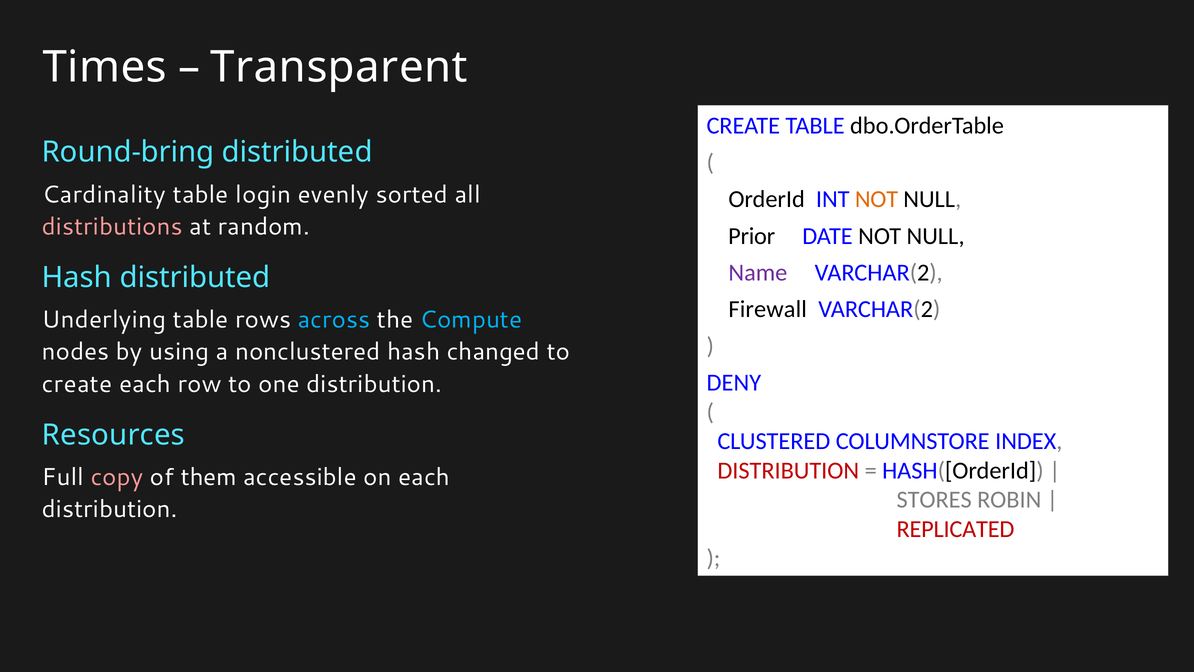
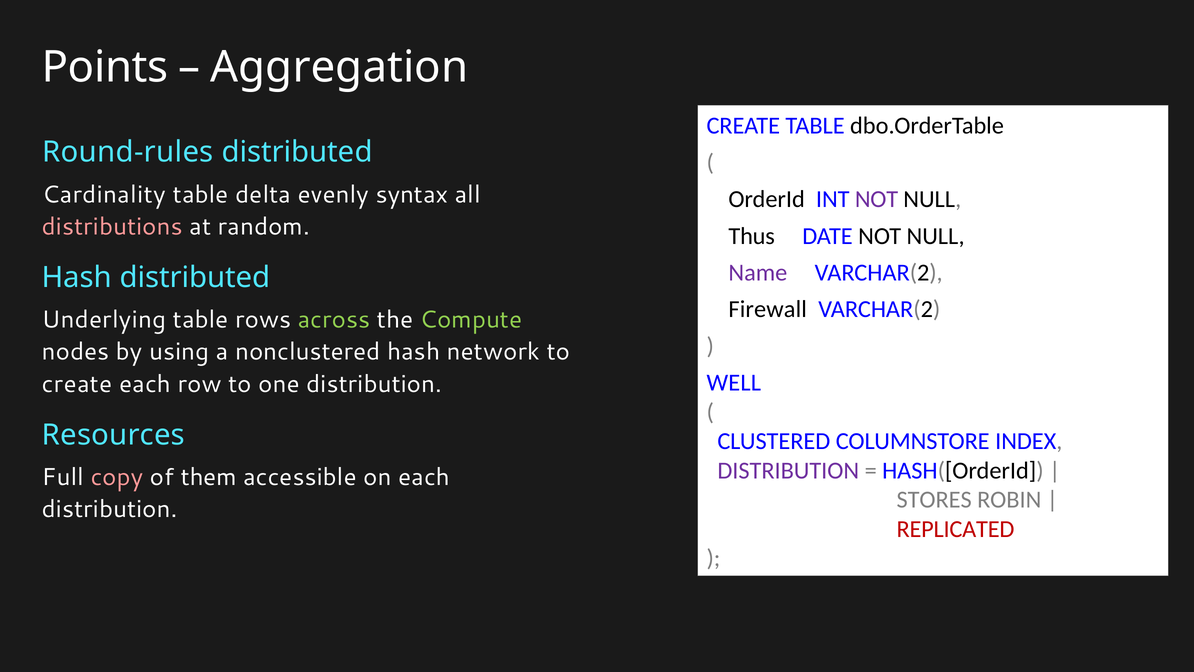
Times: Times -> Points
Transparent: Transparent -> Aggregation
Round-bring: Round-bring -> Round-rules
login: login -> delta
sorted: sorted -> syntax
NOT at (877, 199) colour: orange -> purple
Prior: Prior -> Thus
across colour: light blue -> light green
Compute colour: light blue -> light green
changed: changed -> network
DENY: DENY -> WELL
DISTRIBUTION at (788, 470) colour: red -> purple
